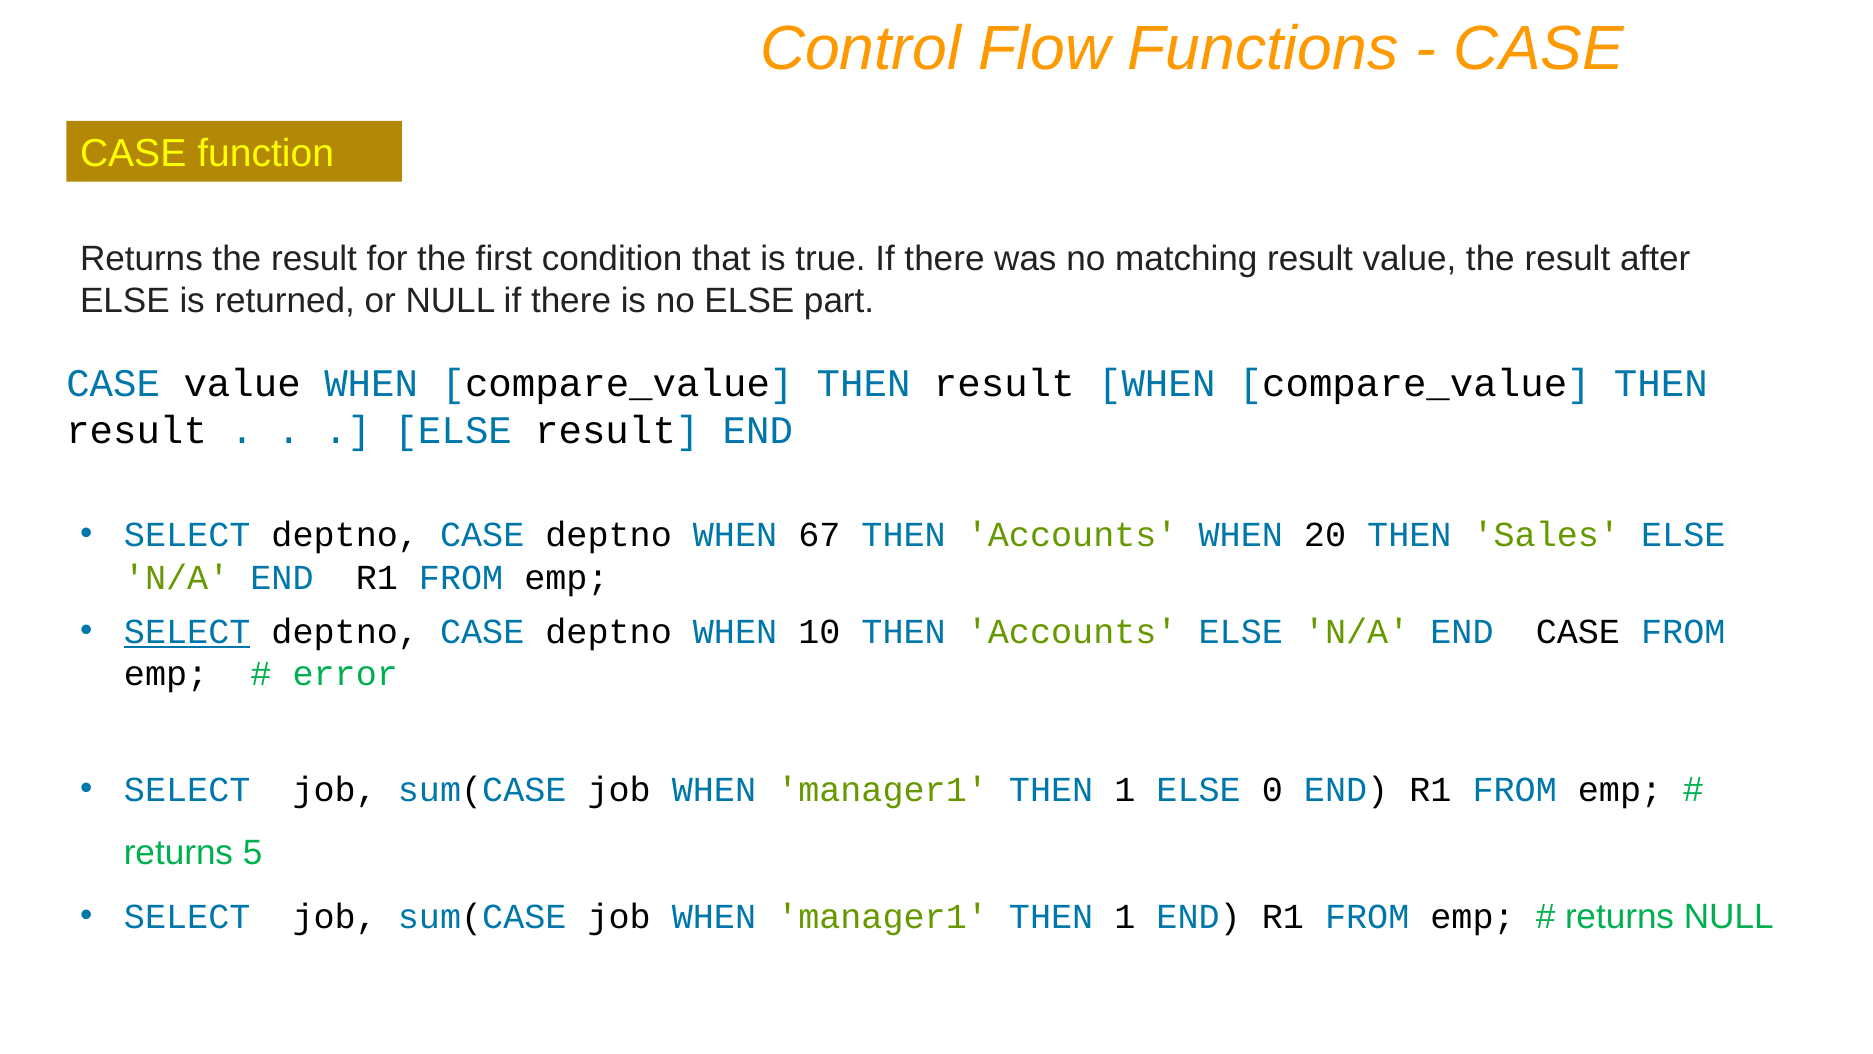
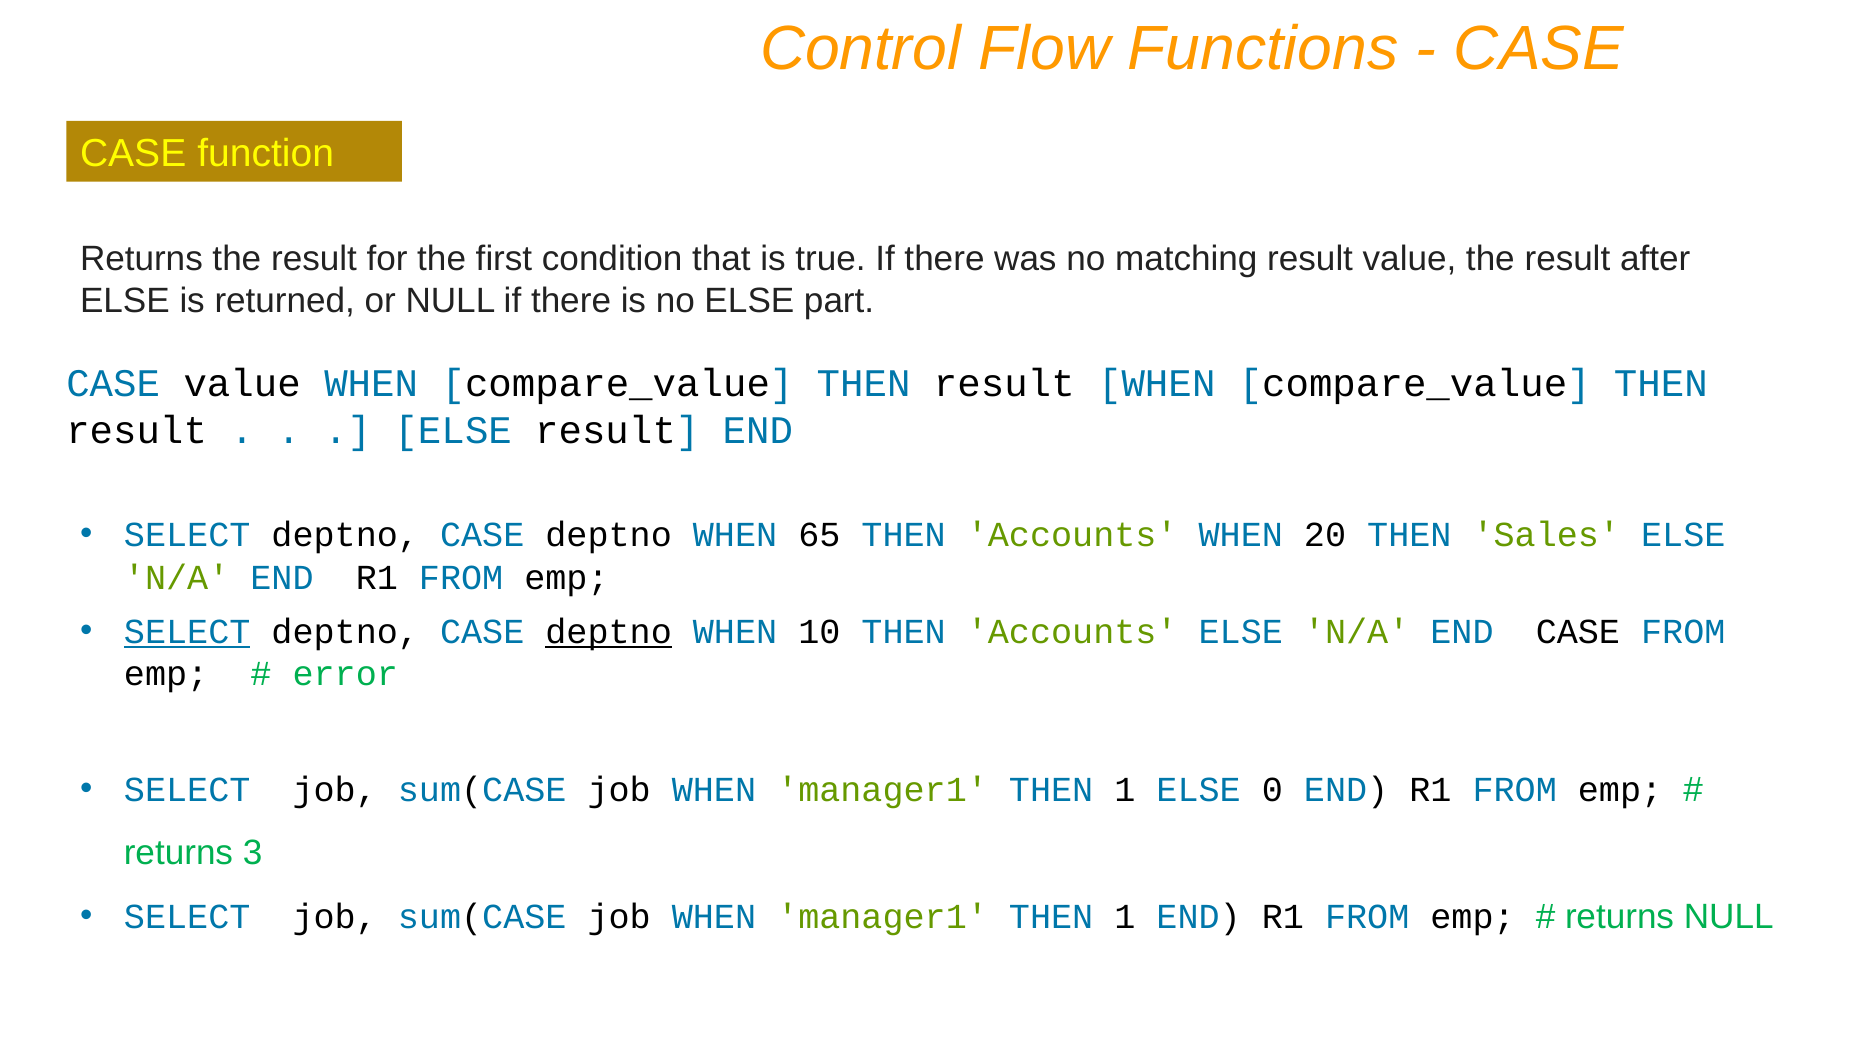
67: 67 -> 65
deptno at (609, 632) underline: none -> present
5: 5 -> 3
